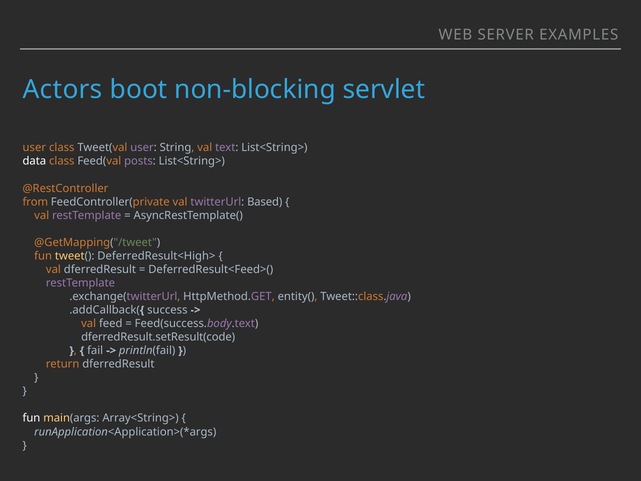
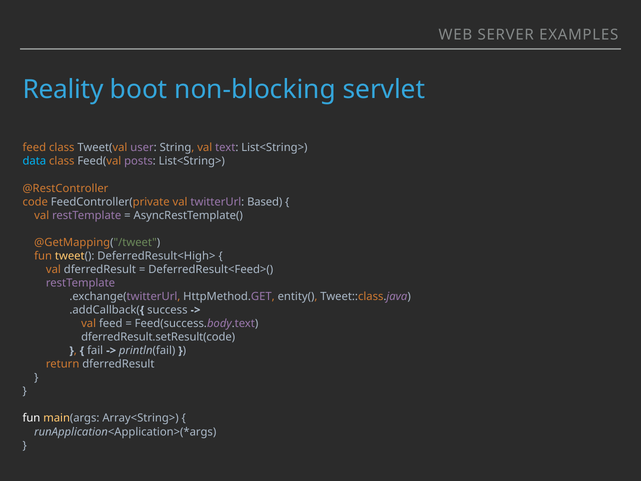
Actors: Actors -> Reality
user at (34, 148): user -> feed
data colour: white -> light blue
from: from -> code
